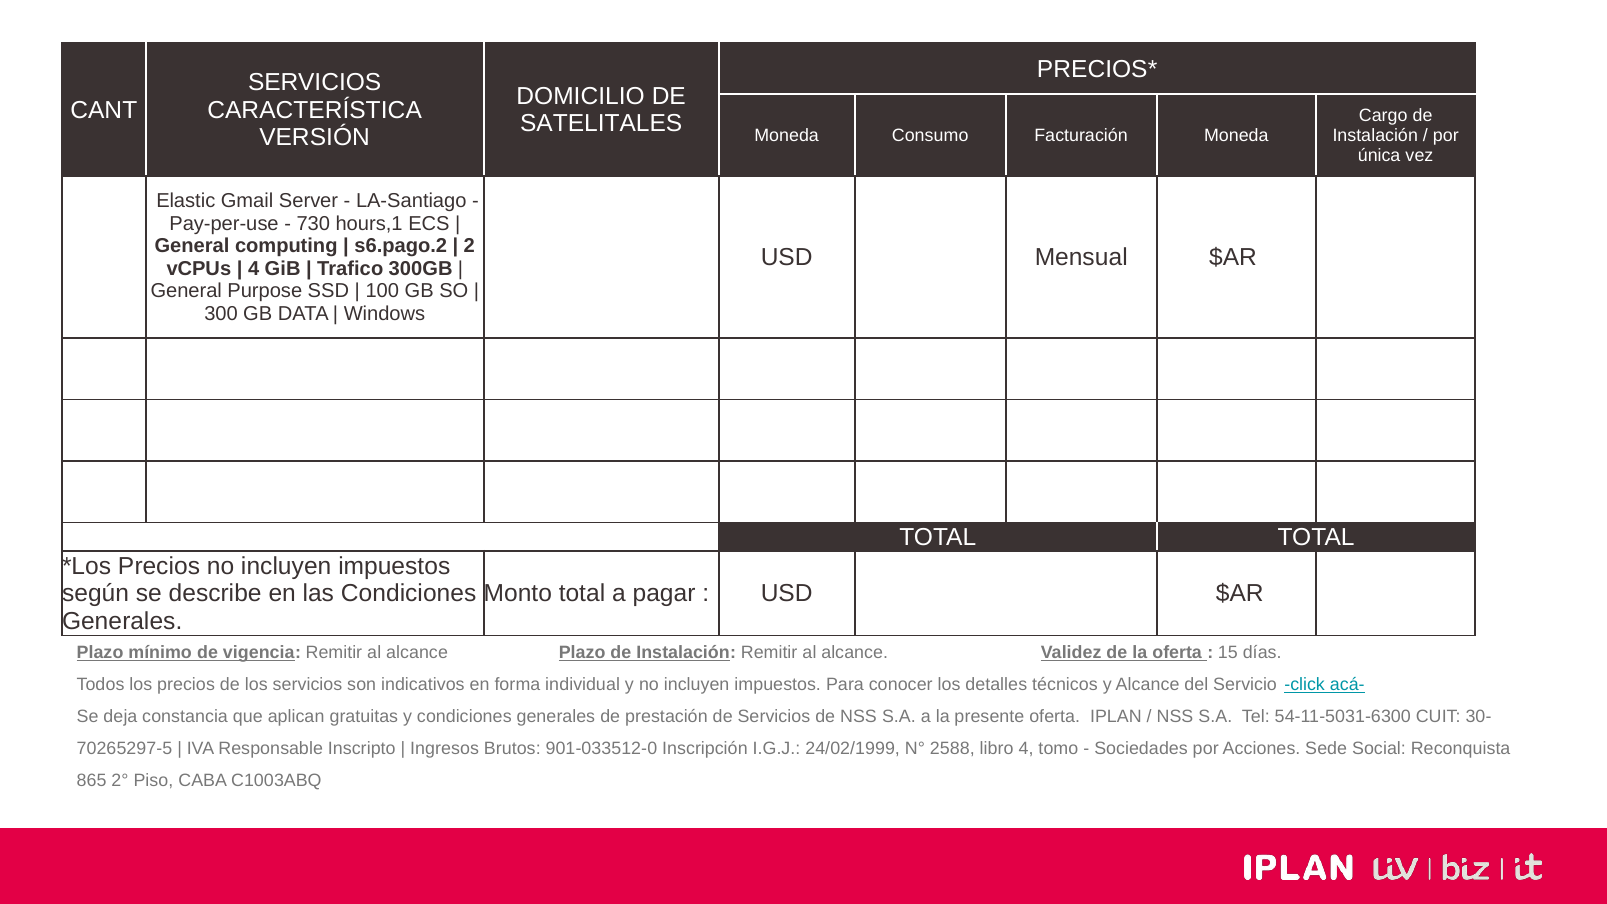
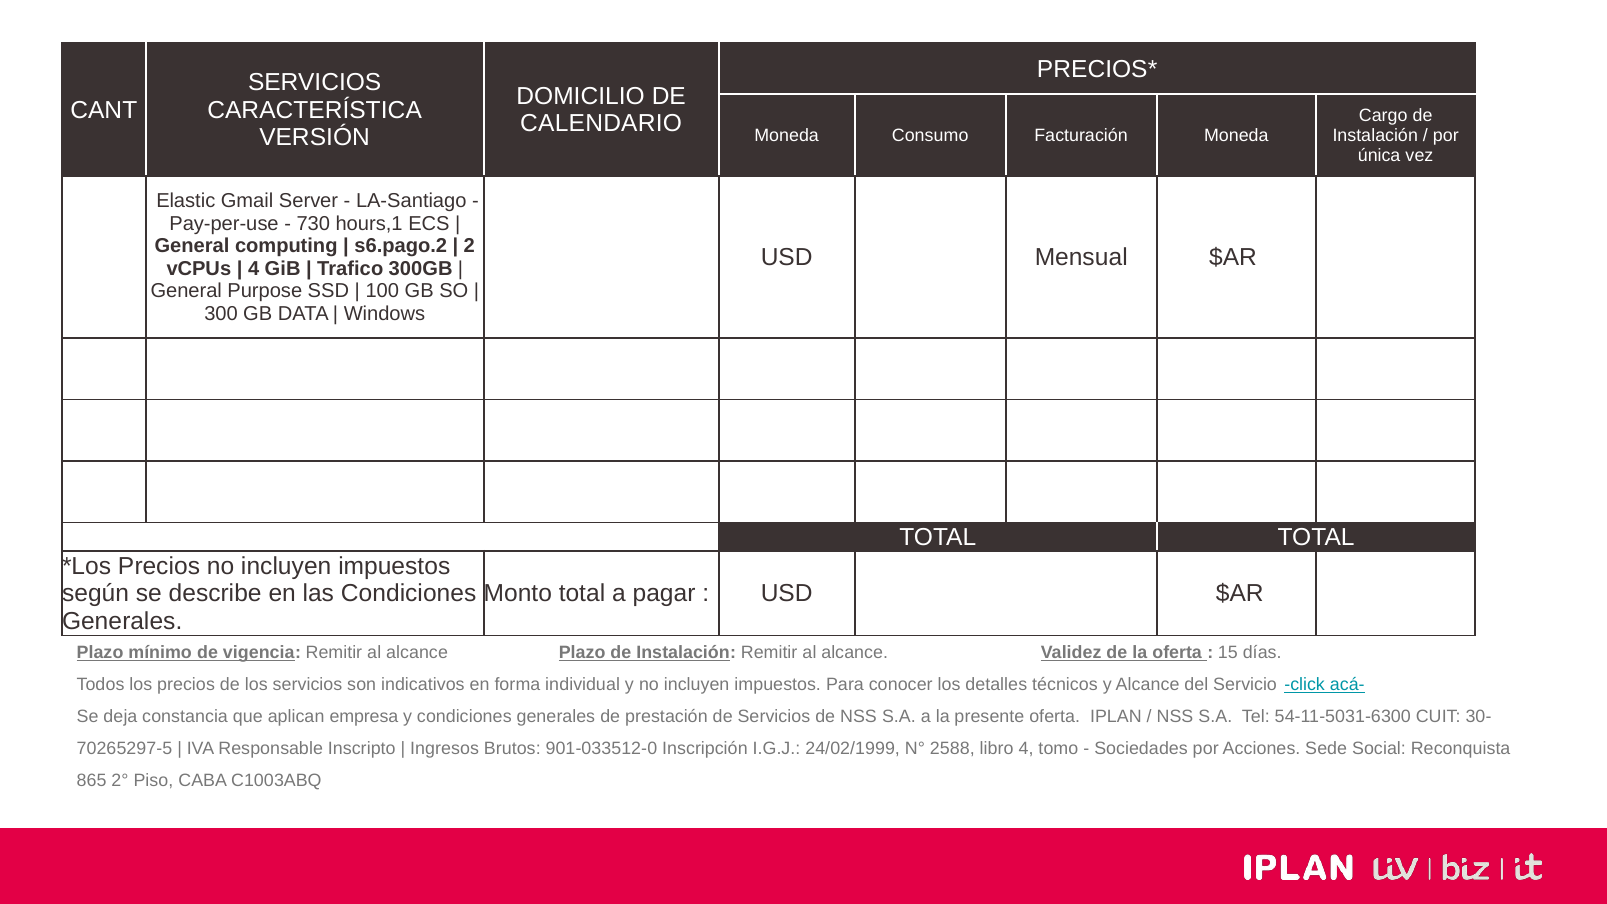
SATELITALES: SATELITALES -> CALENDARIO
gratuitas: gratuitas -> empresa
